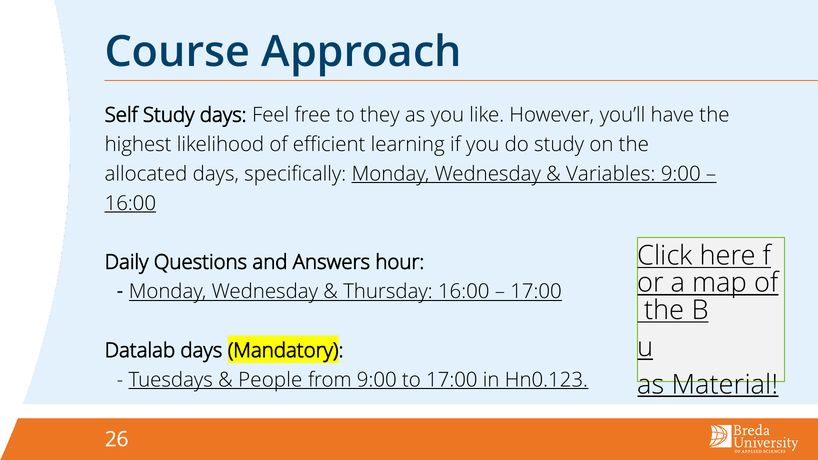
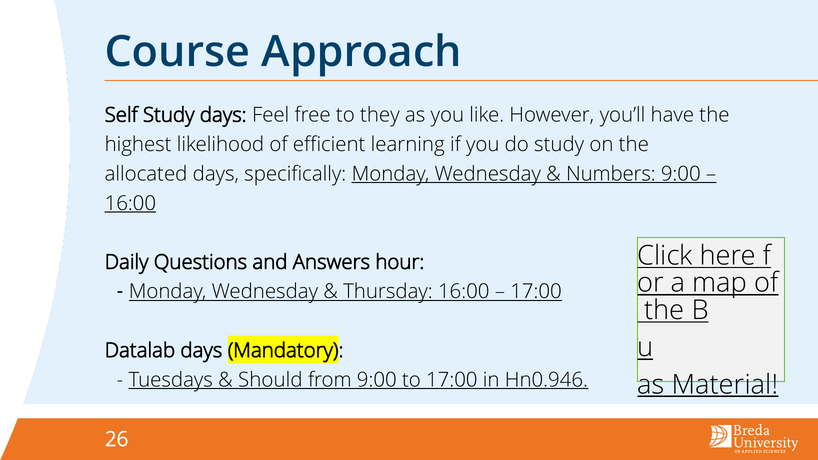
Variables: Variables -> Numbers
People: People -> Should
Hn0.123: Hn0.123 -> Hn0.946
